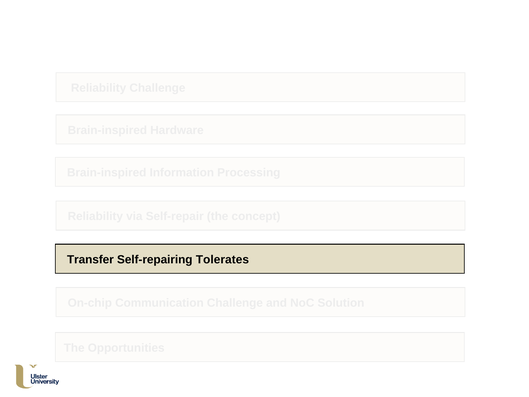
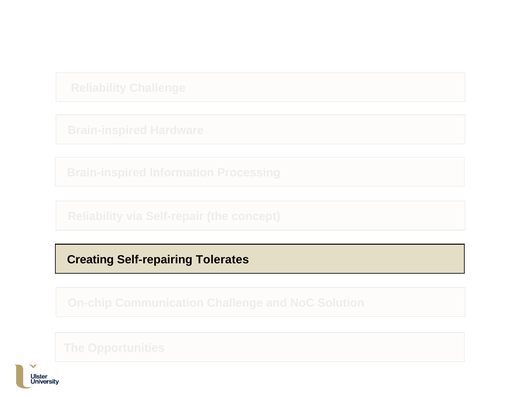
Transfer: Transfer -> Creating
